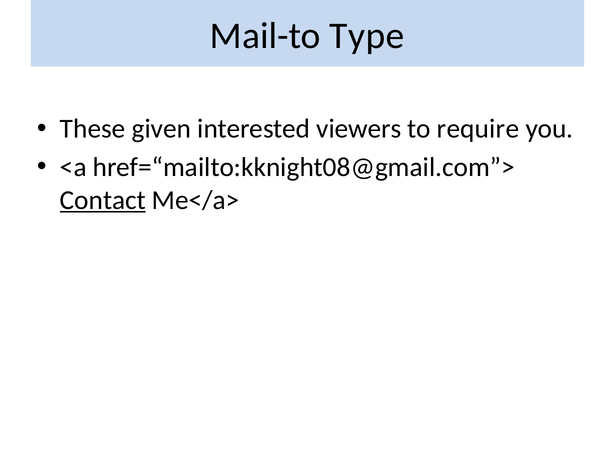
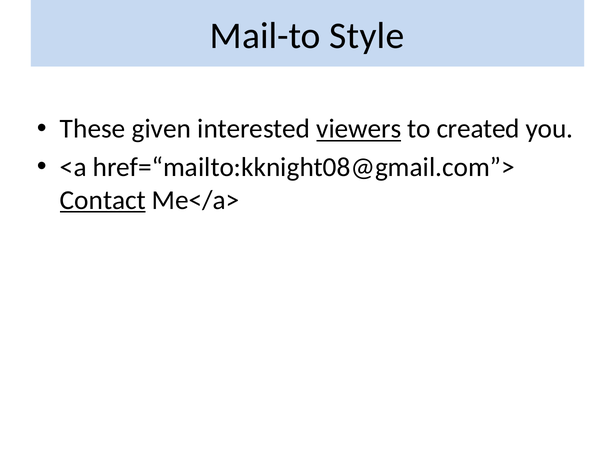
Type: Type -> Style
viewers underline: none -> present
require: require -> created
